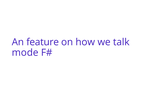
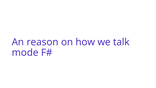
feature: feature -> reason
